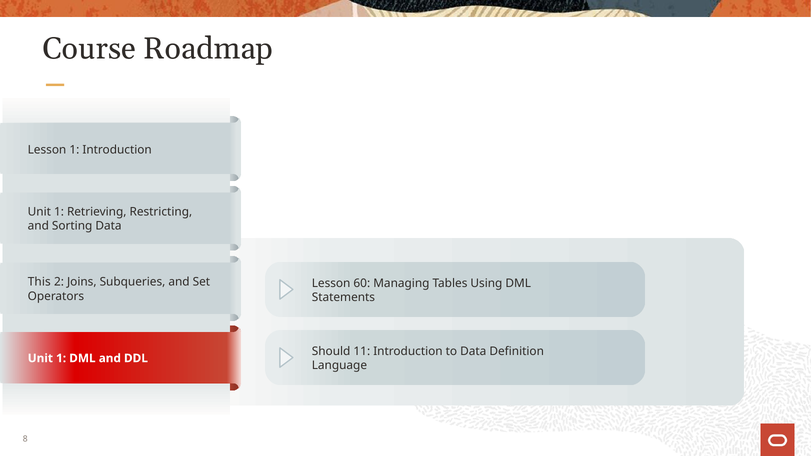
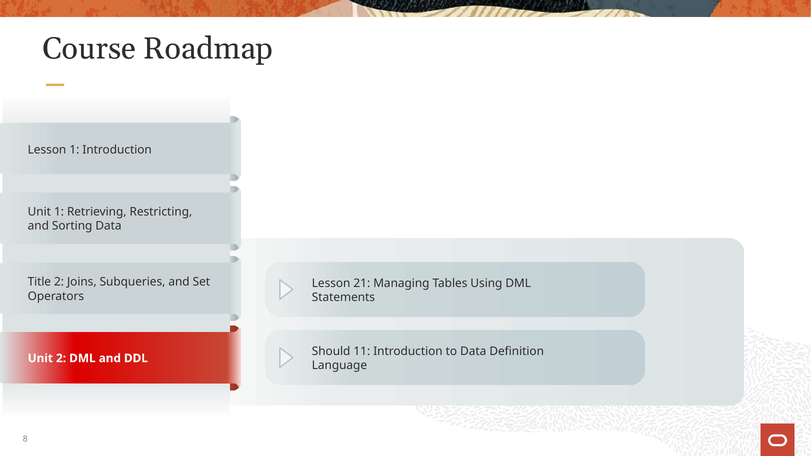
This: This -> Title
60: 60 -> 21
1 at (61, 358): 1 -> 2
